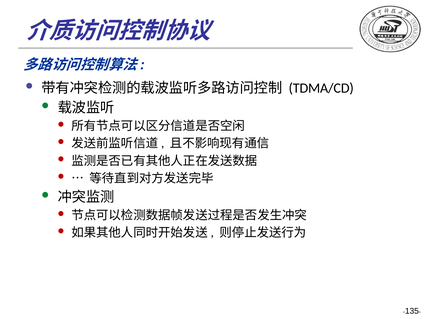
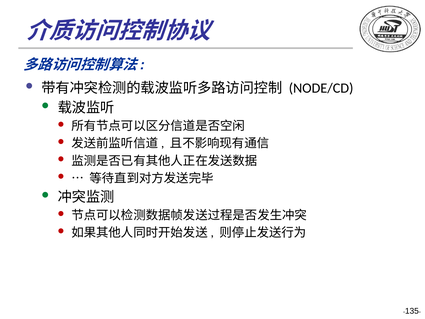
TDMA/CD: TDMA/CD -> NODE/CD
